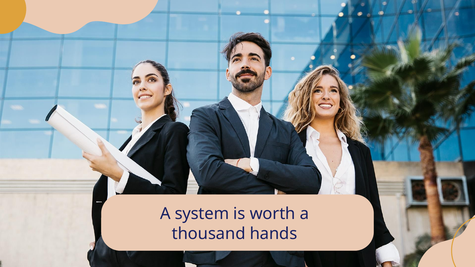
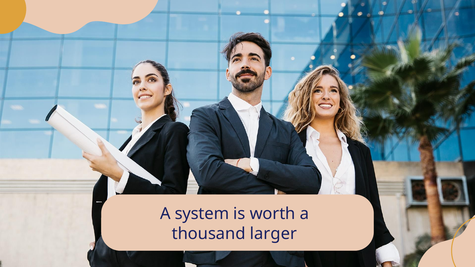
hands: hands -> larger
